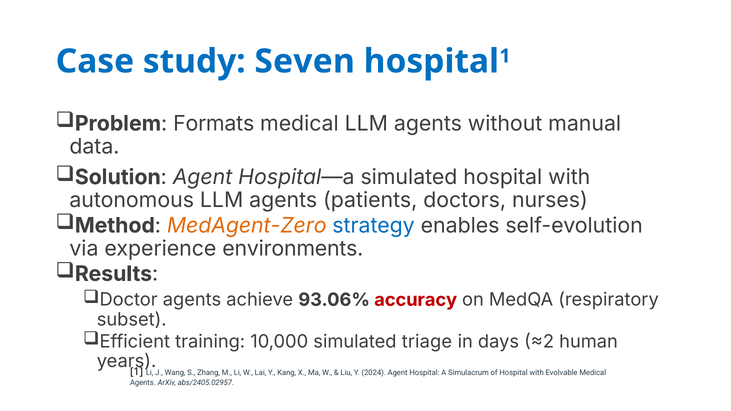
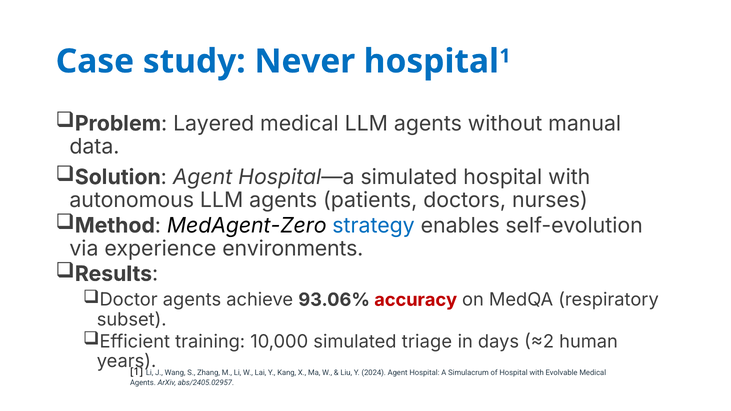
Seven: Seven -> Never
Formats: Formats -> Layered
MedAgent-Zero colour: orange -> black
